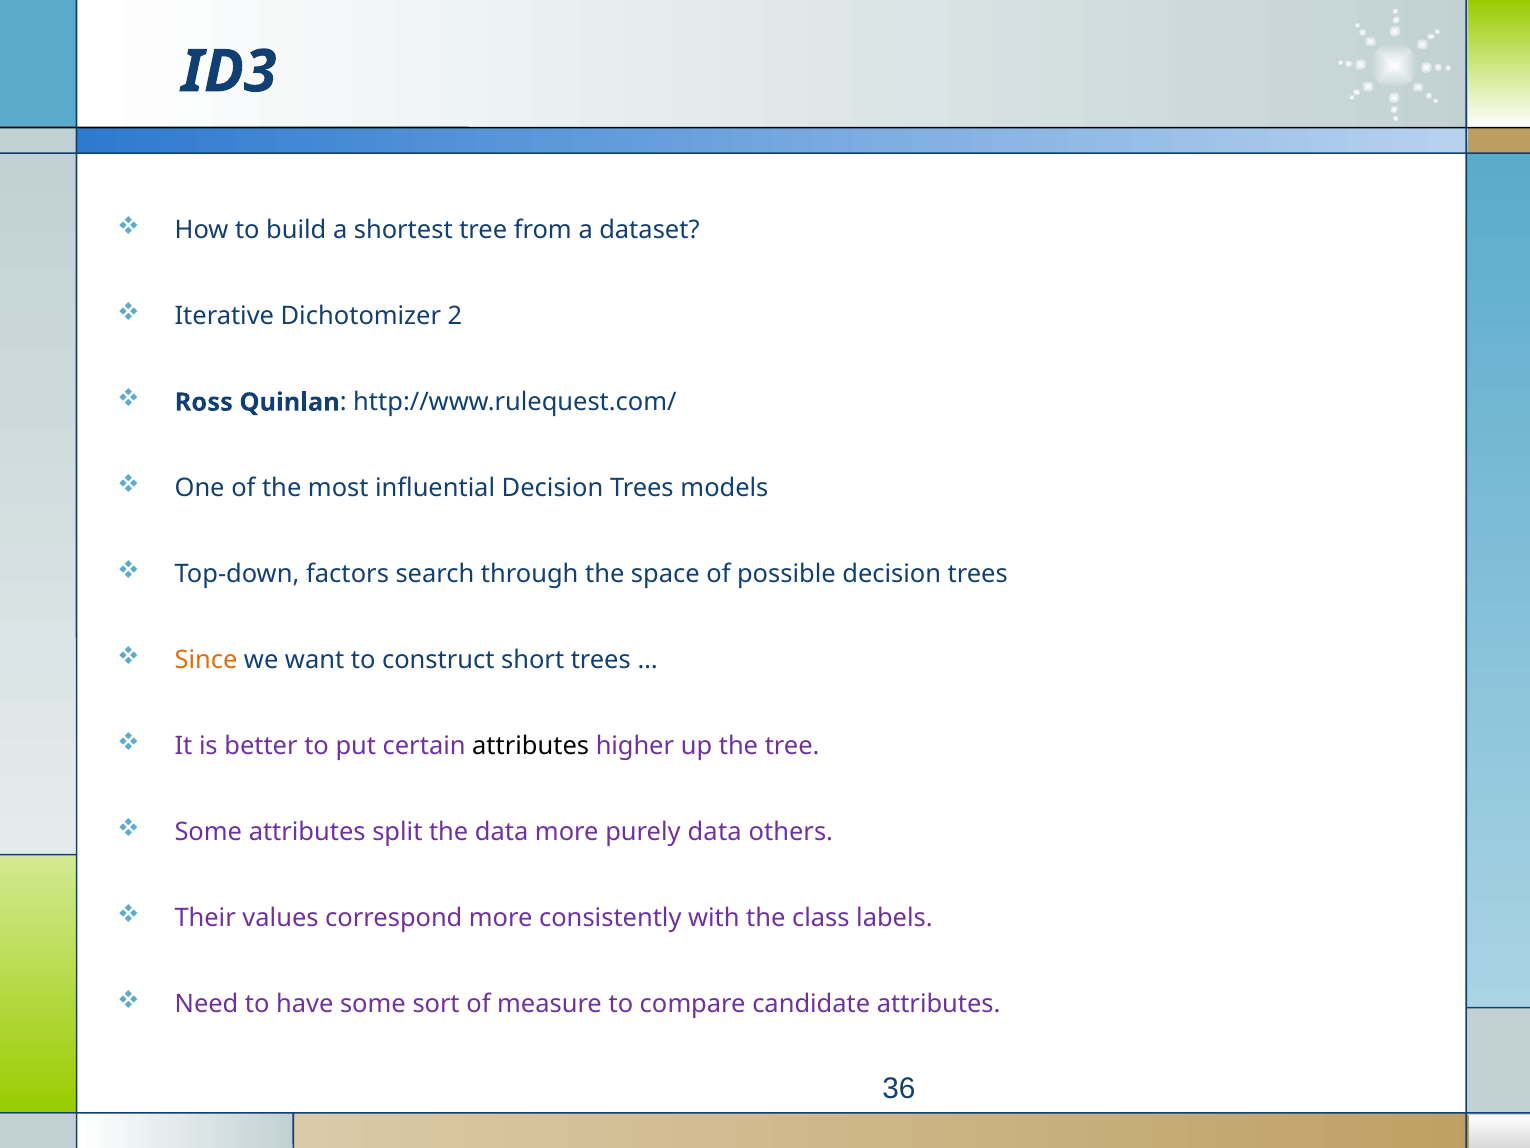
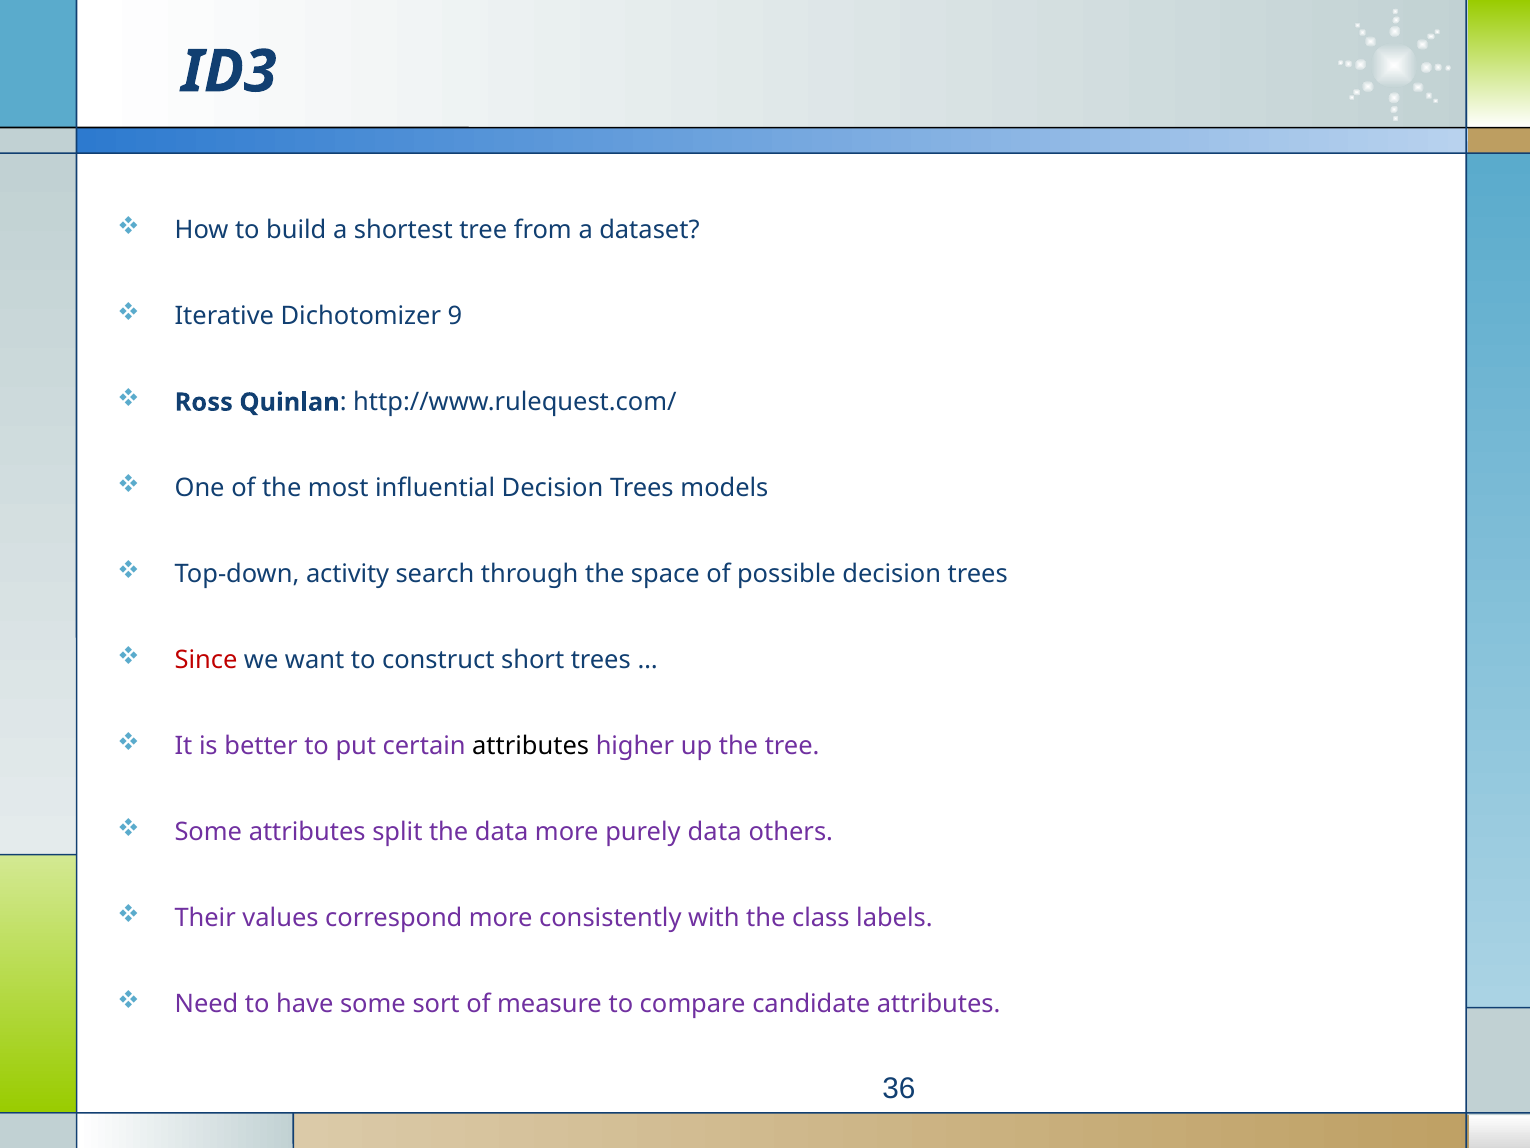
2: 2 -> 9
factors: factors -> activity
Since colour: orange -> red
